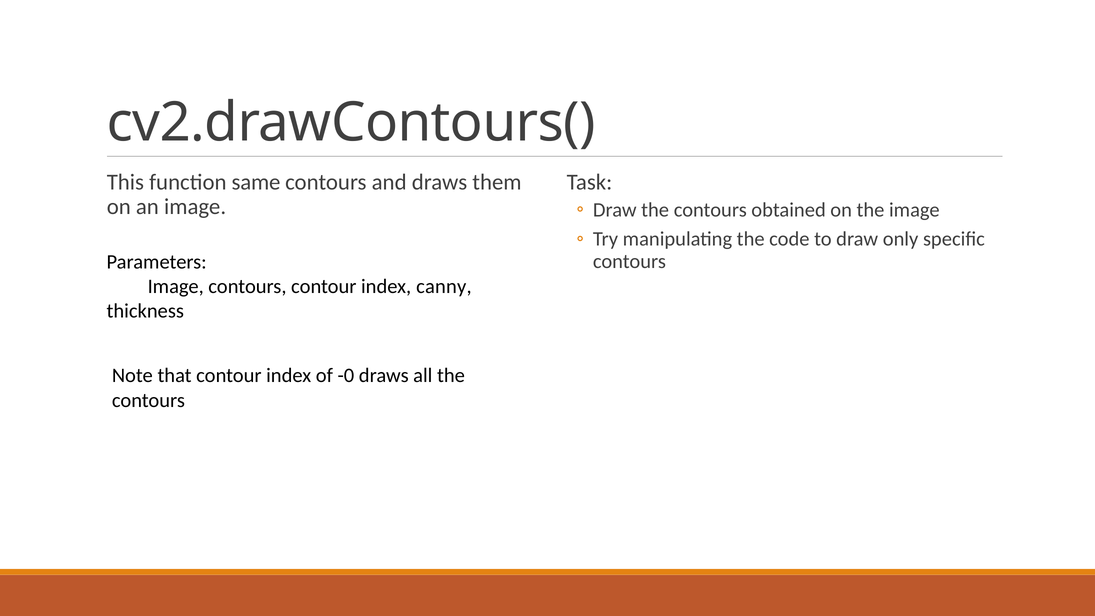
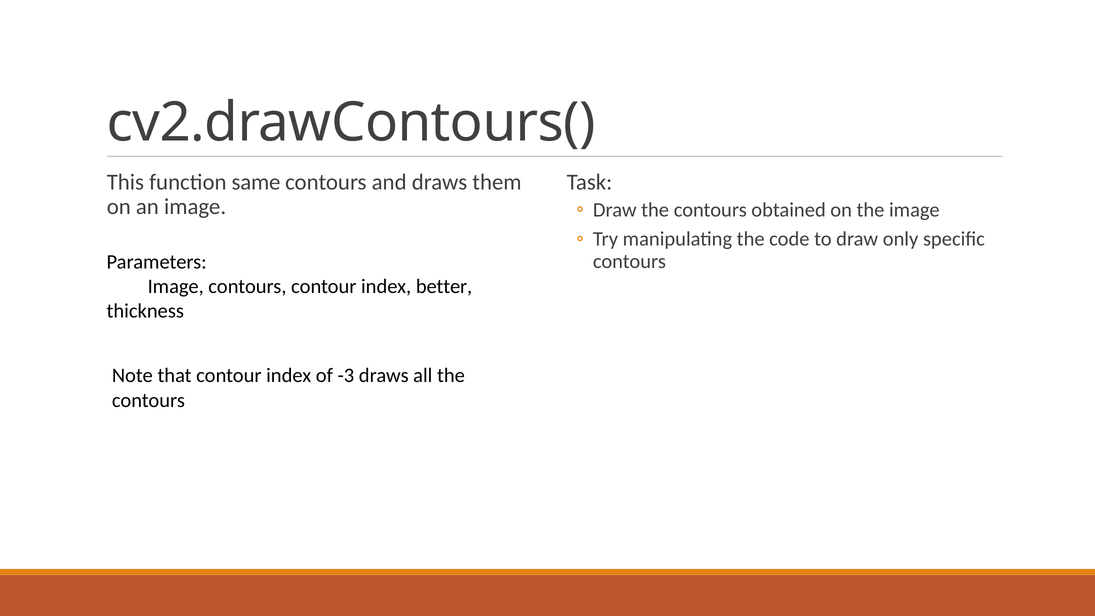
canny: canny -> better
-0: -0 -> -3
